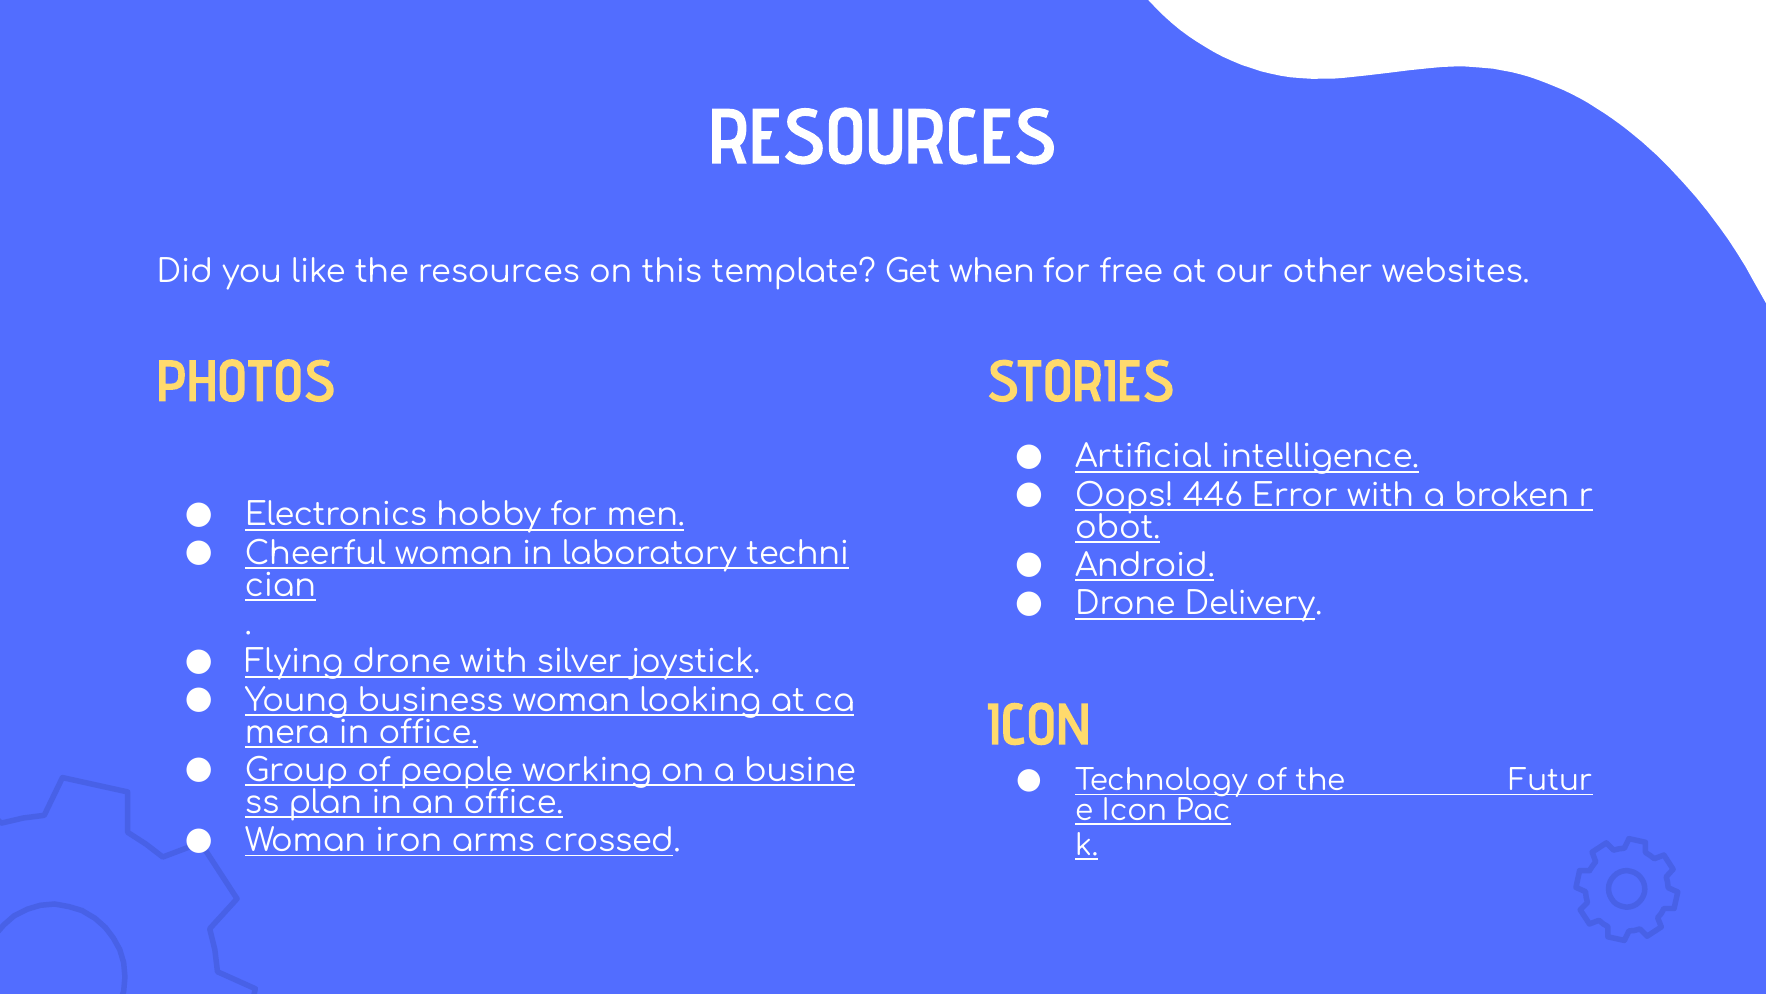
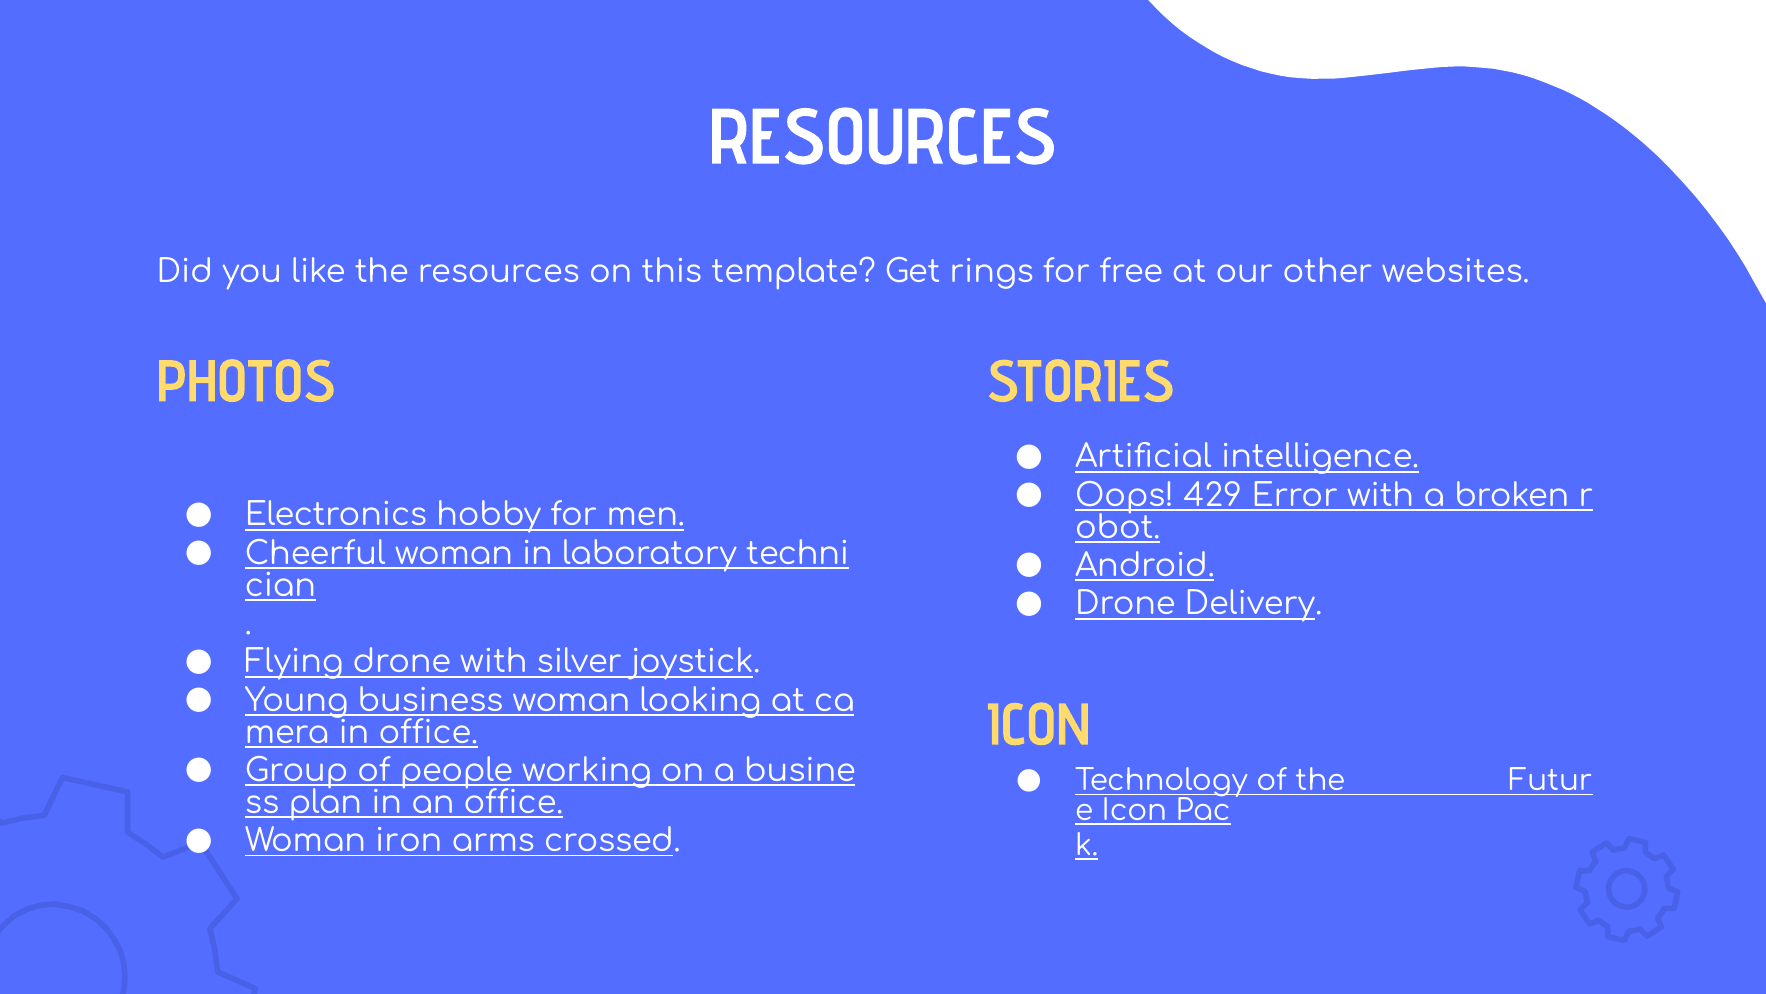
when: when -> rings
446: 446 -> 429
